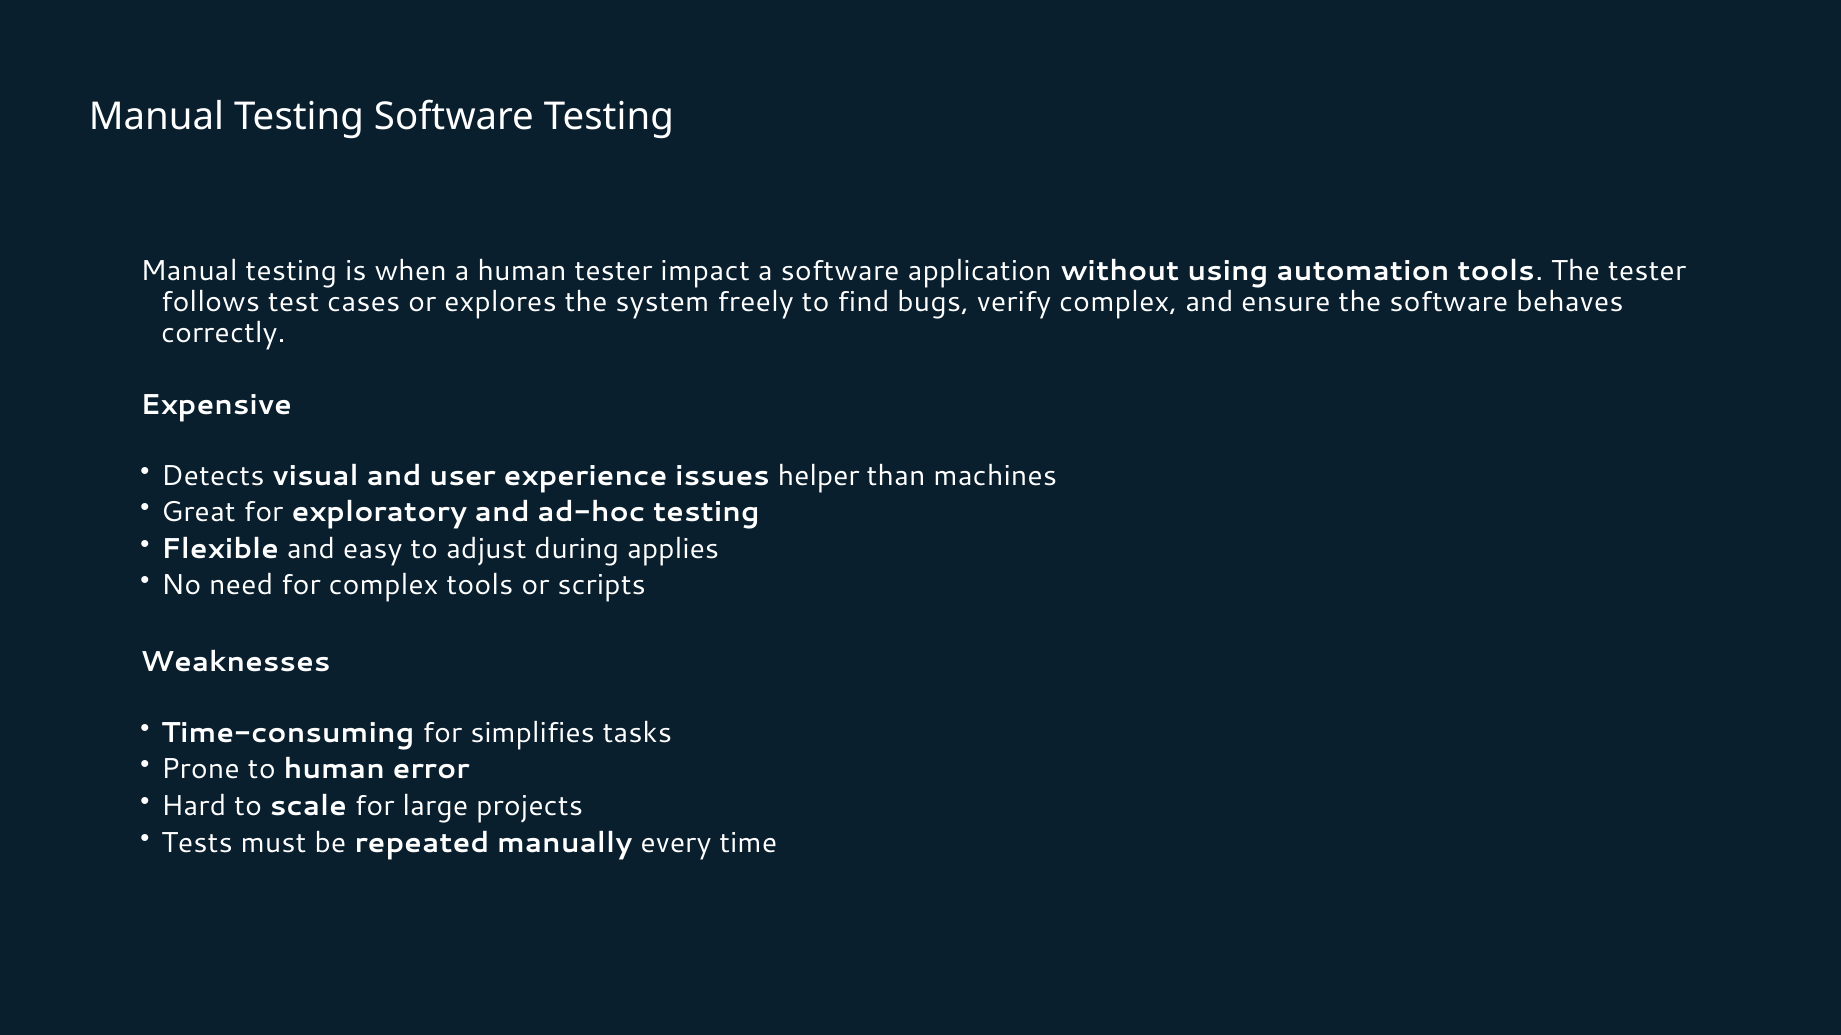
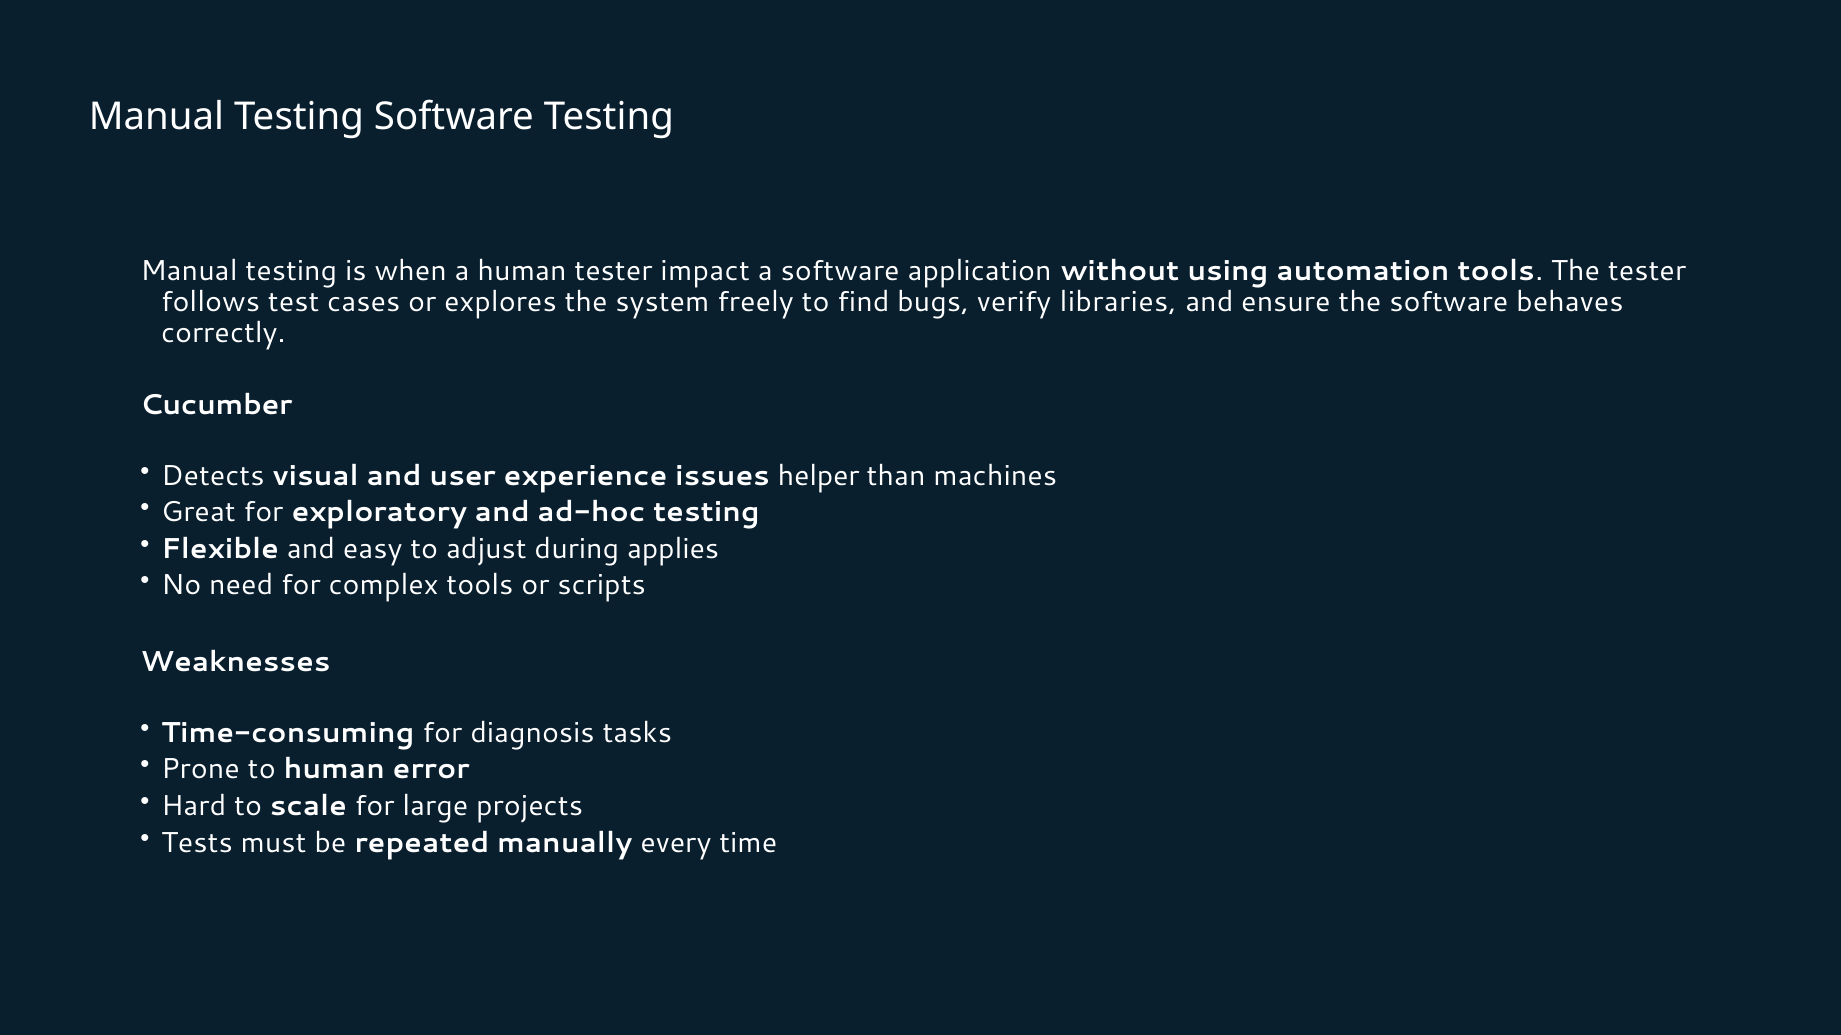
verify complex: complex -> libraries
Expensive: Expensive -> Cucumber
simplifies: simplifies -> diagnosis
